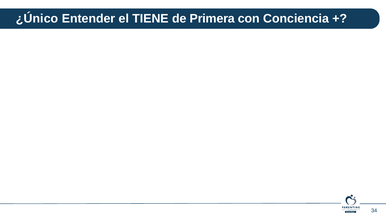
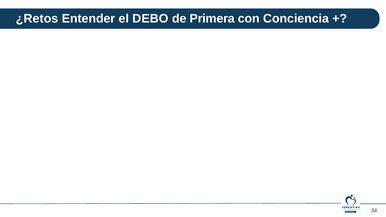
¿Único: ¿Único -> ¿Retos
TIENE: TIENE -> DEBO
